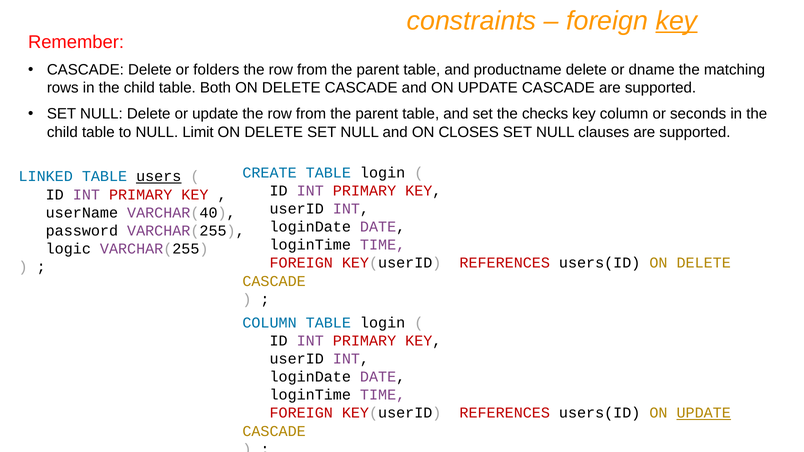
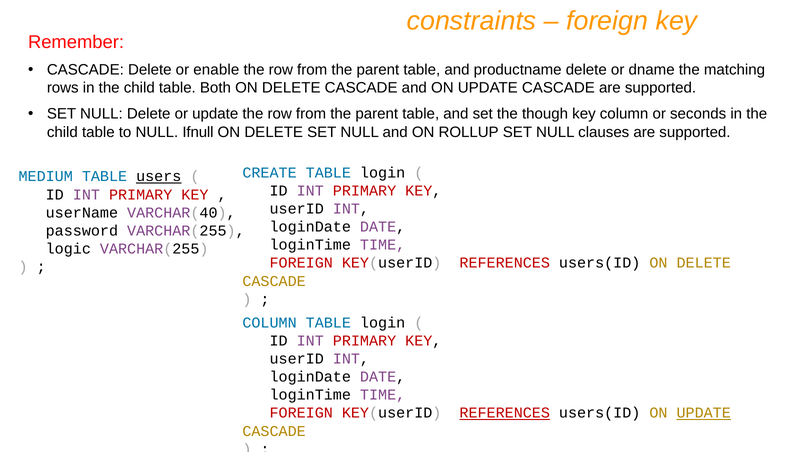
key at (676, 21) underline: present -> none
folders: folders -> enable
checks: checks -> though
Limit: Limit -> Ifnull
CLOSES: CLOSES -> ROLLUP
LINKED: LINKED -> MEDIUM
REFERENCES at (505, 413) underline: none -> present
